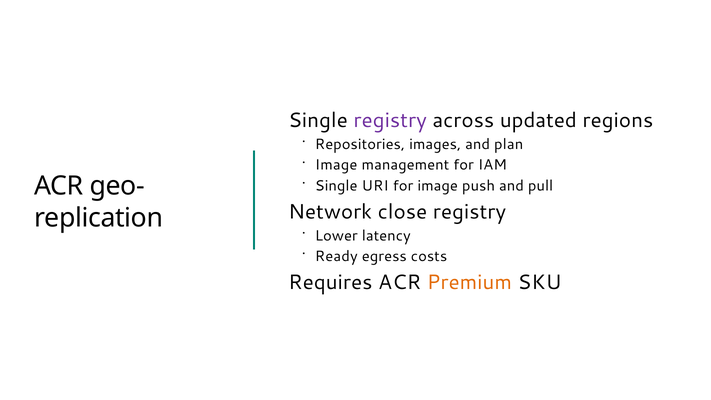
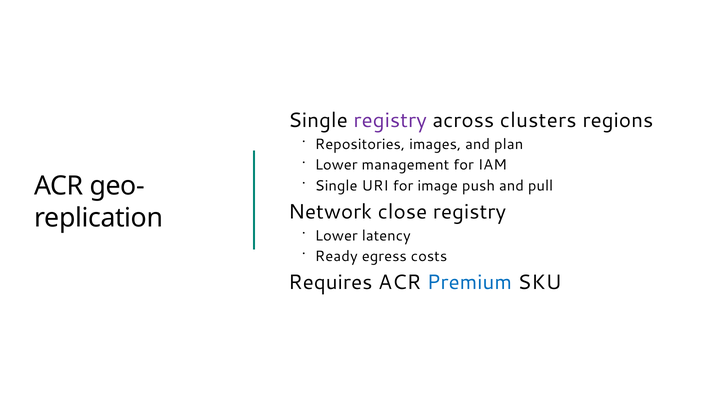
updated: updated -> clusters
Image at (336, 165): Image -> Lower
Premium colour: orange -> blue
